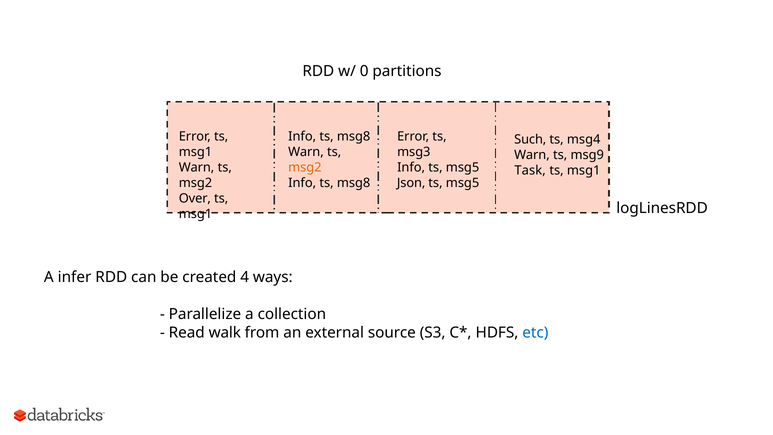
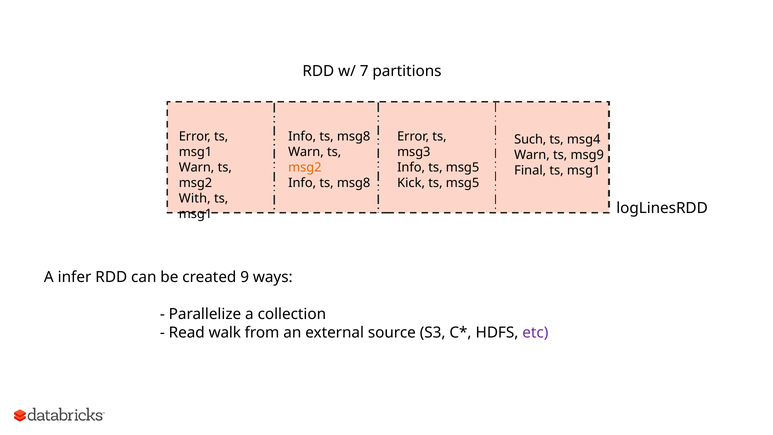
0: 0 -> 7
Task: Task -> Final
Json: Json -> Kick
Over: Over -> With
4: 4 -> 9
etc colour: blue -> purple
